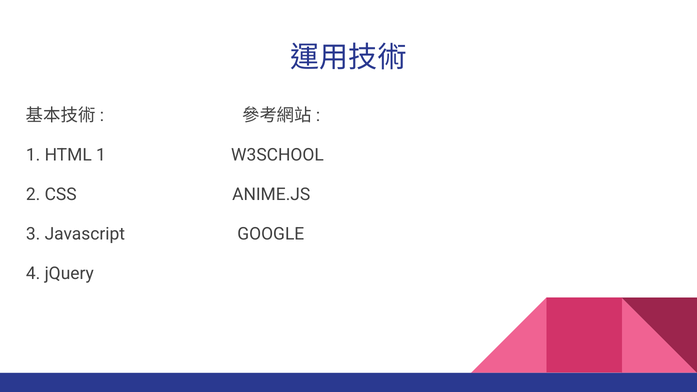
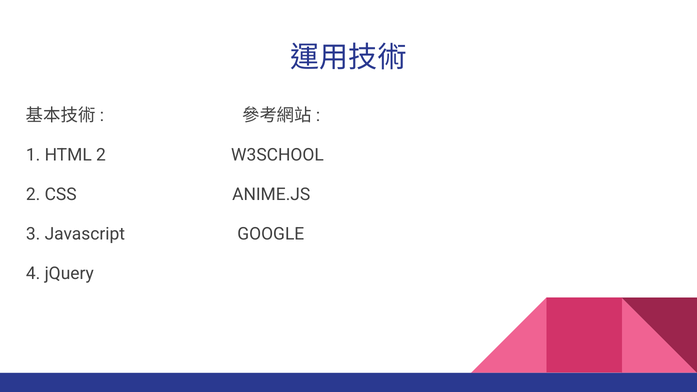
HTML 1: 1 -> 2
